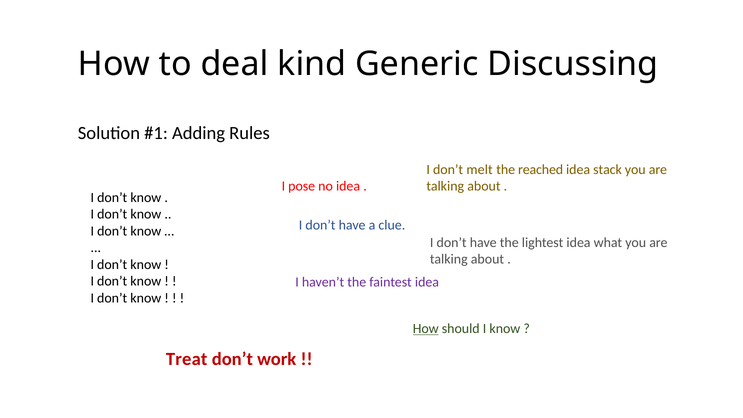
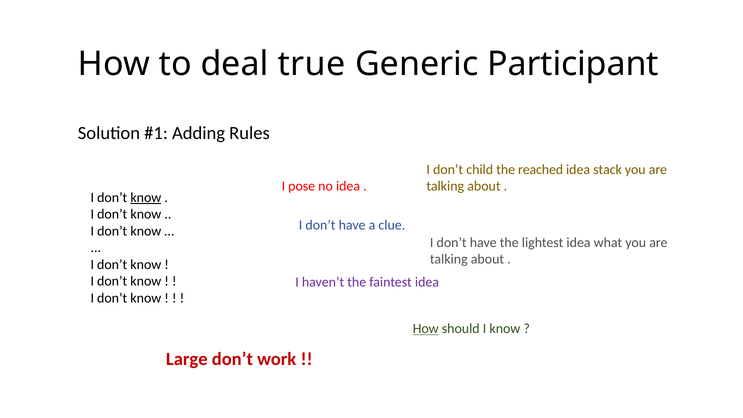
kind: kind -> true
Discussing: Discussing -> Participant
melt: melt -> child
know at (146, 198) underline: none -> present
Treat: Treat -> Large
